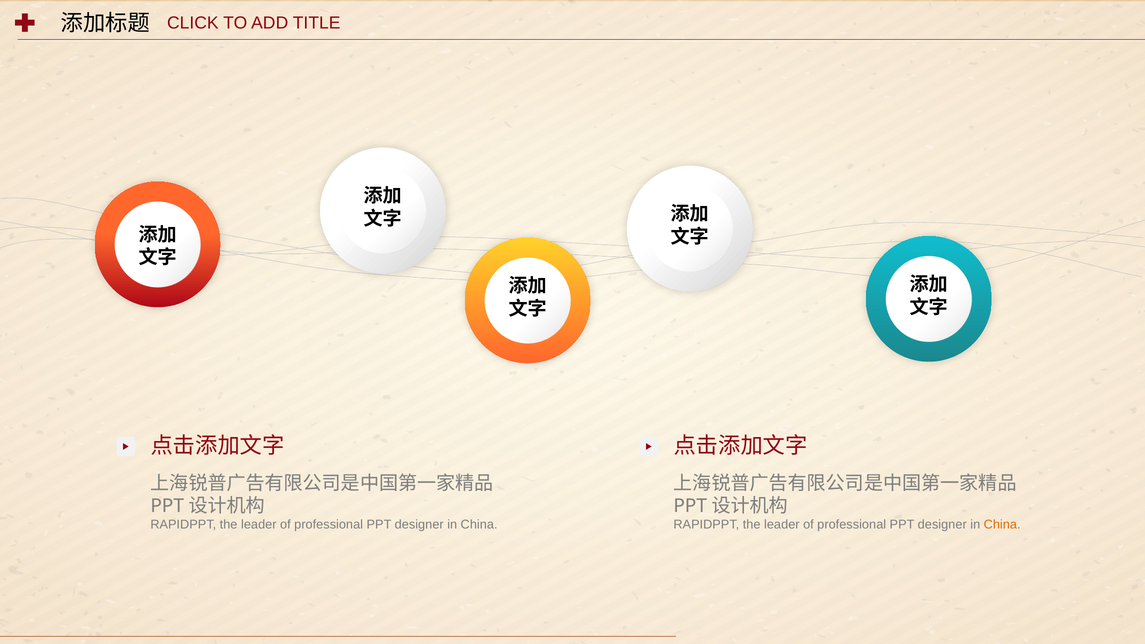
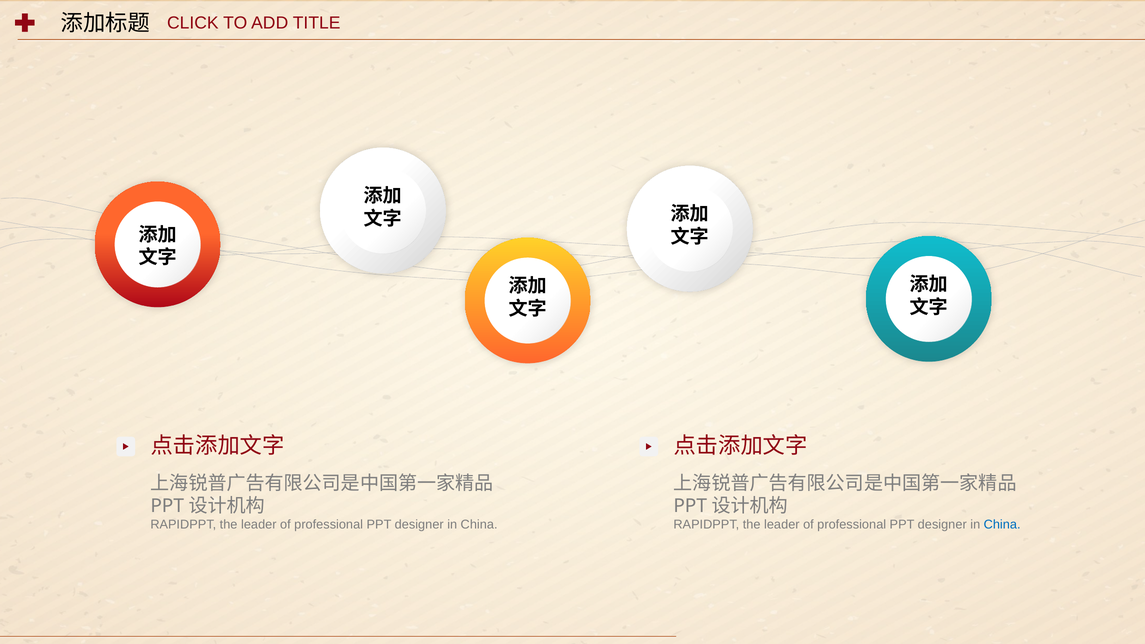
China at (1002, 525) colour: orange -> blue
